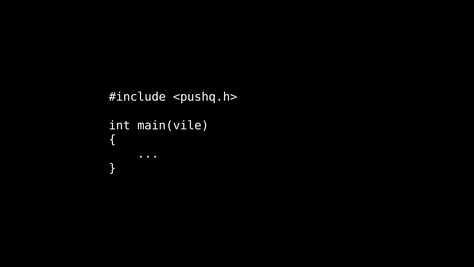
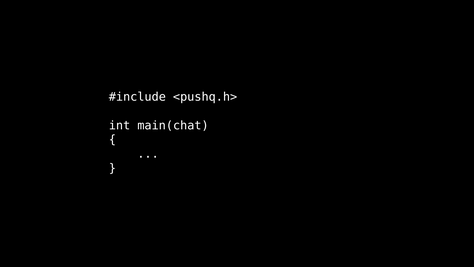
main(vile: main(vile -> main(chat
